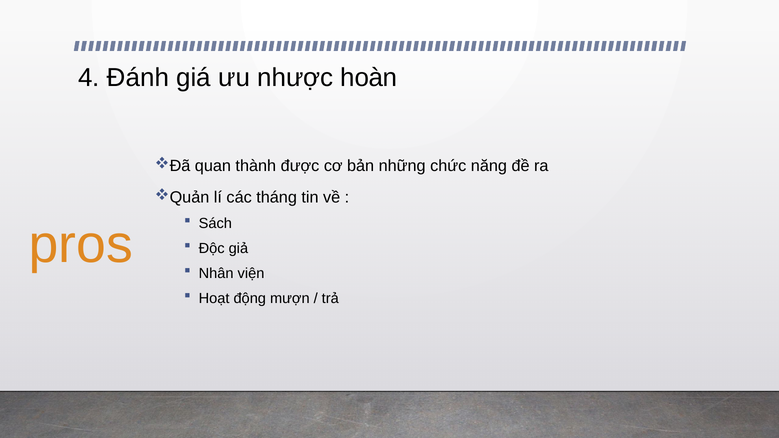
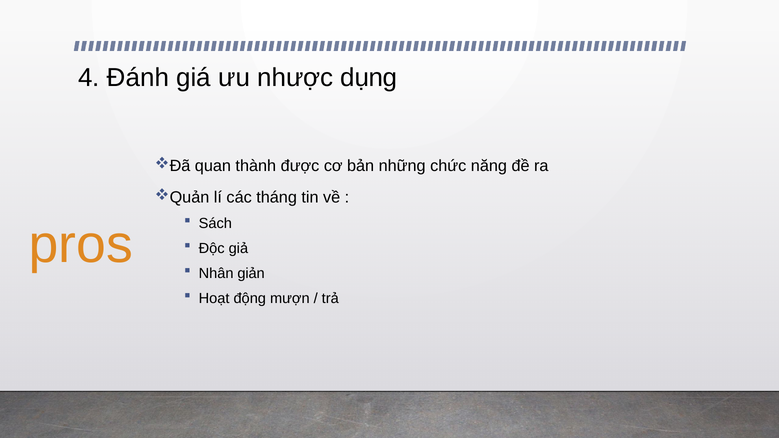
hoàn: hoàn -> dụng
viện: viện -> giản
